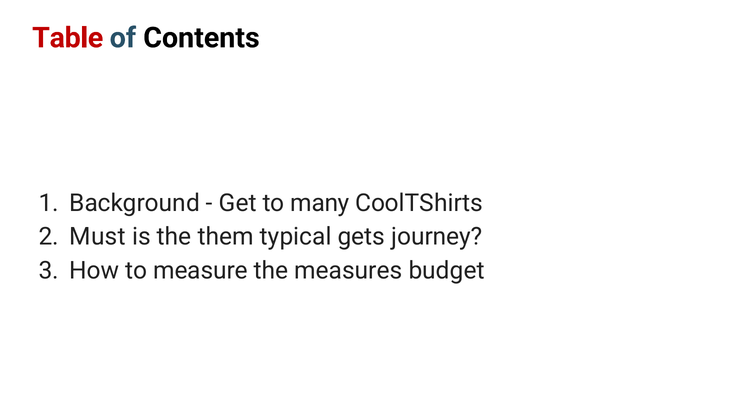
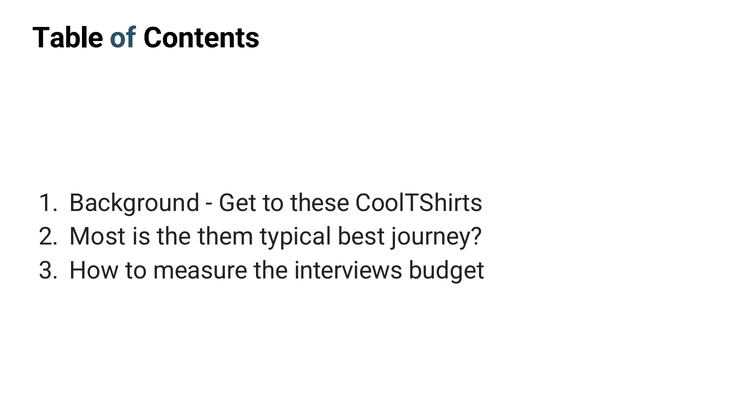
Table colour: red -> black
many: many -> these
Must: Must -> Most
gets: gets -> best
measures: measures -> interviews
